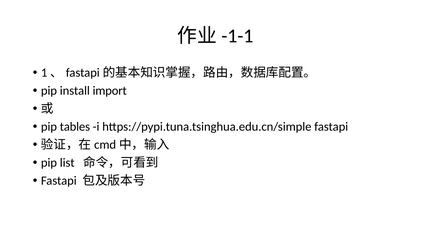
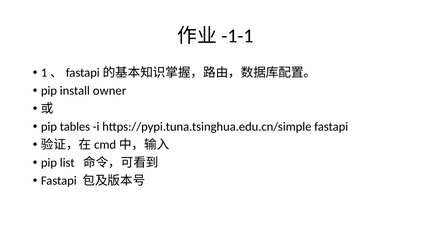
import: import -> owner
